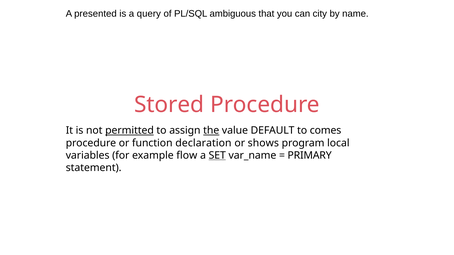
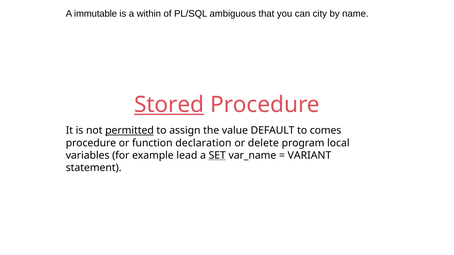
presented: presented -> immutable
query: query -> within
Stored underline: none -> present
the underline: present -> none
shows: shows -> delete
flow: flow -> lead
PRIMARY: PRIMARY -> VARIANT
